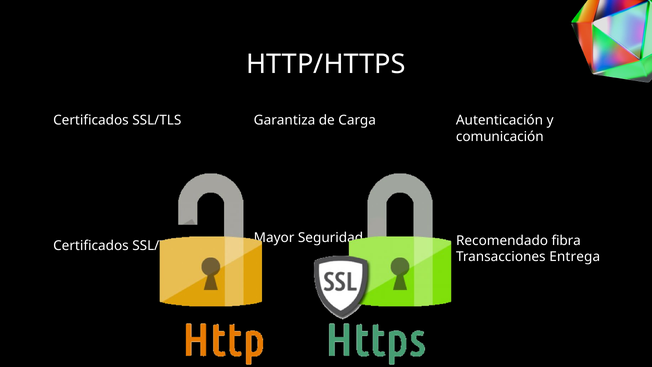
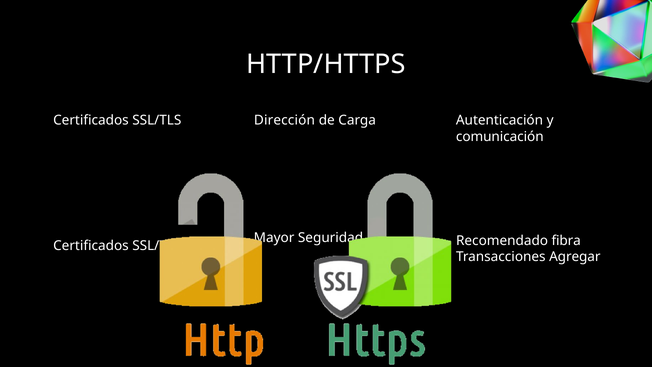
Garantiza: Garantiza -> Dirección
Entrega: Entrega -> Agregar
